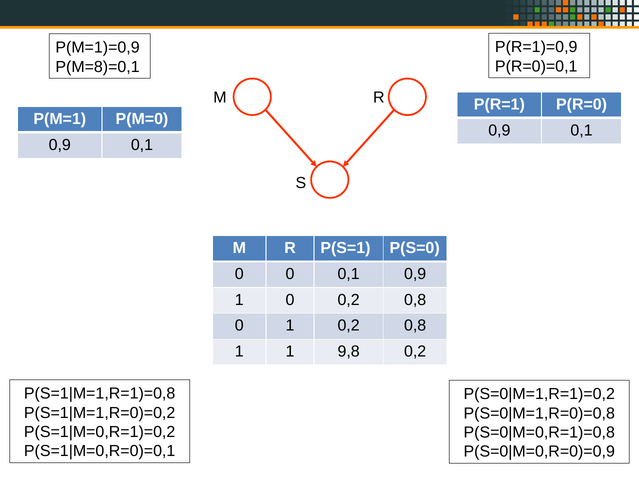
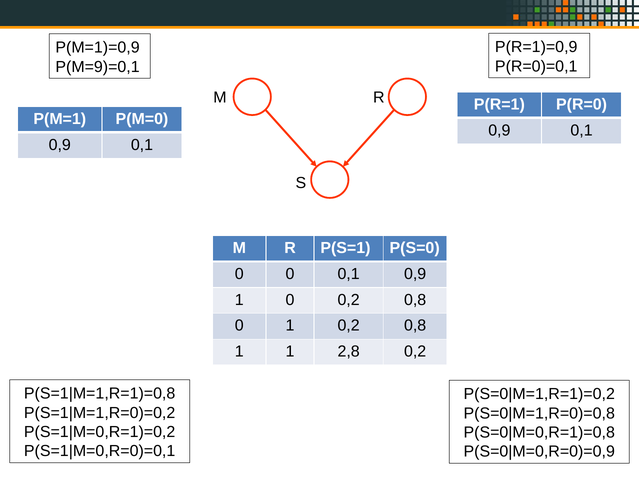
P(M=8)=0,1: P(M=8)=0,1 -> P(M=9)=0,1
9,8: 9,8 -> 2,8
